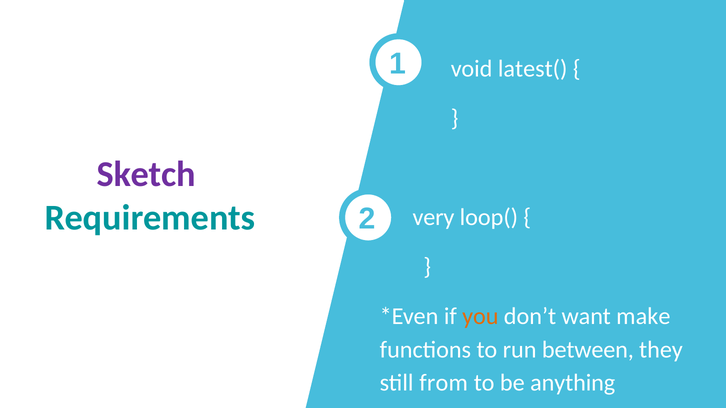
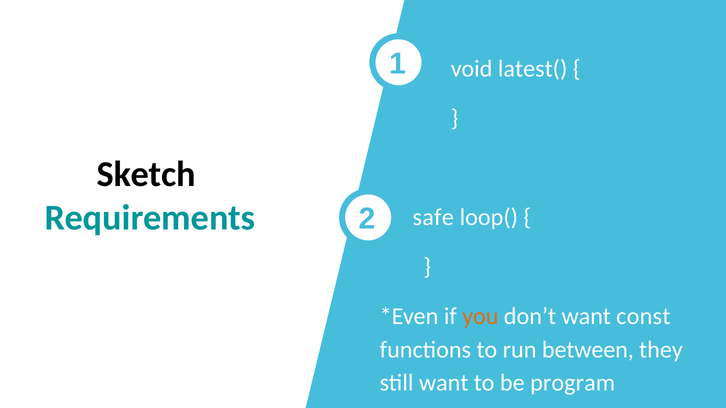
Sketch colour: purple -> black
very: very -> safe
make: make -> const
still from: from -> want
anything: anything -> program
